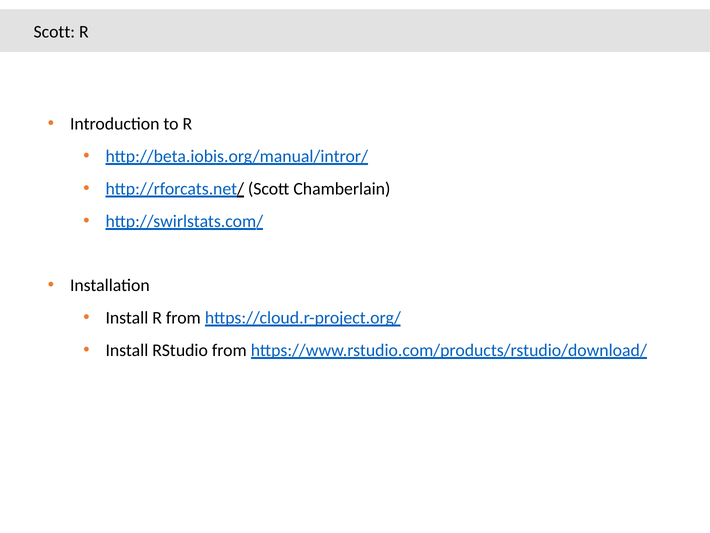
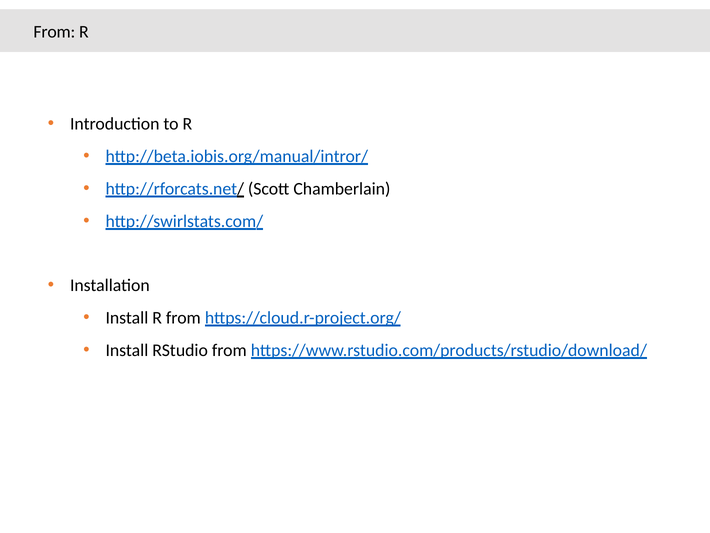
Scott at (54, 32): Scott -> From
